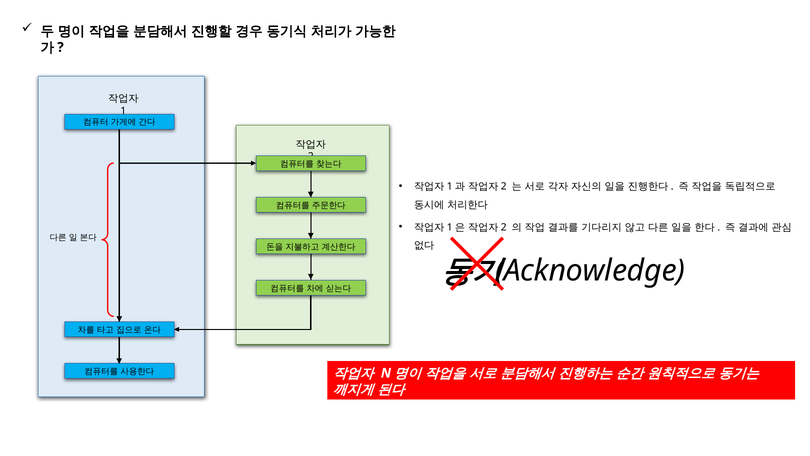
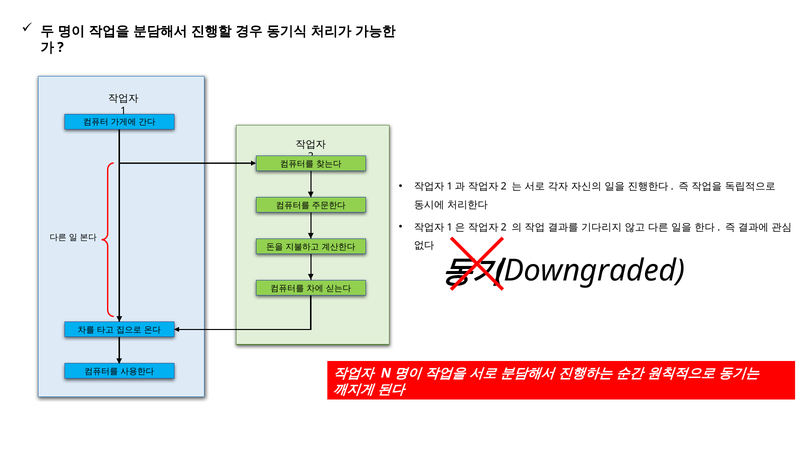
Acknowledge: Acknowledge -> Downgraded
